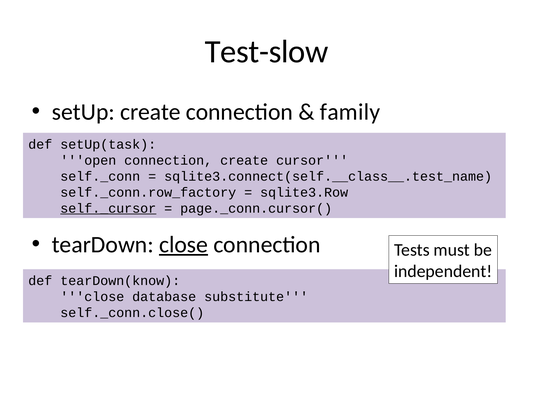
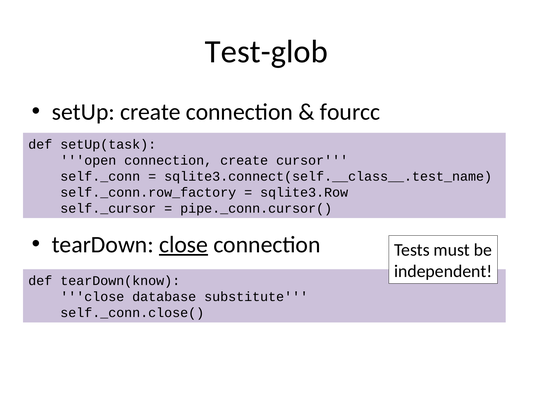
Test-slow: Test-slow -> Test-glob
family: family -> fourcc
self._cursor underline: present -> none
page._conn.cursor(: page._conn.cursor( -> pipe._conn.cursor(
